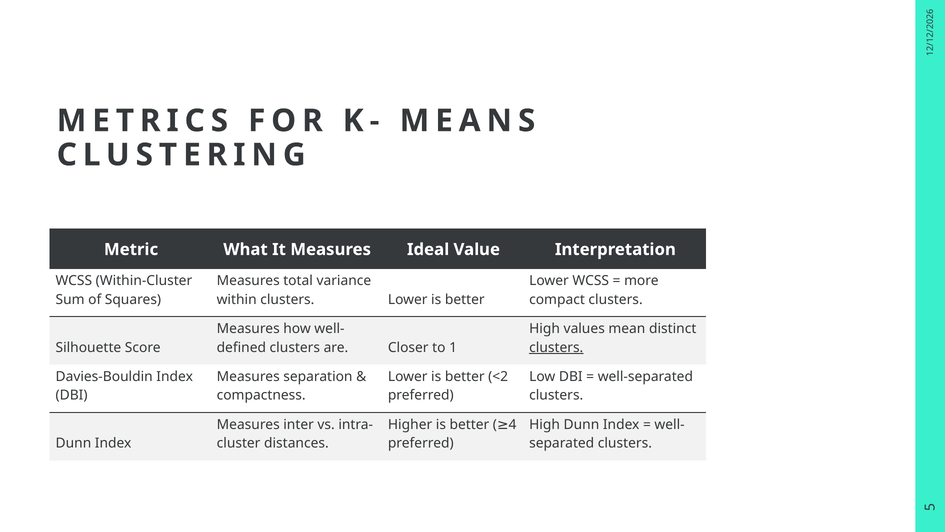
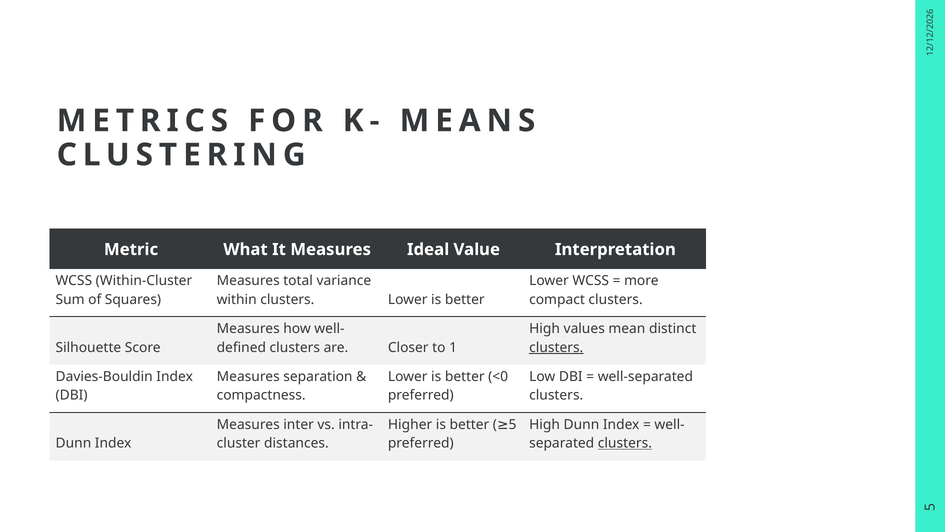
<2: <2 -> <0
4 at (512, 424): 4 -> 5
clusters at (625, 443) underline: none -> present
